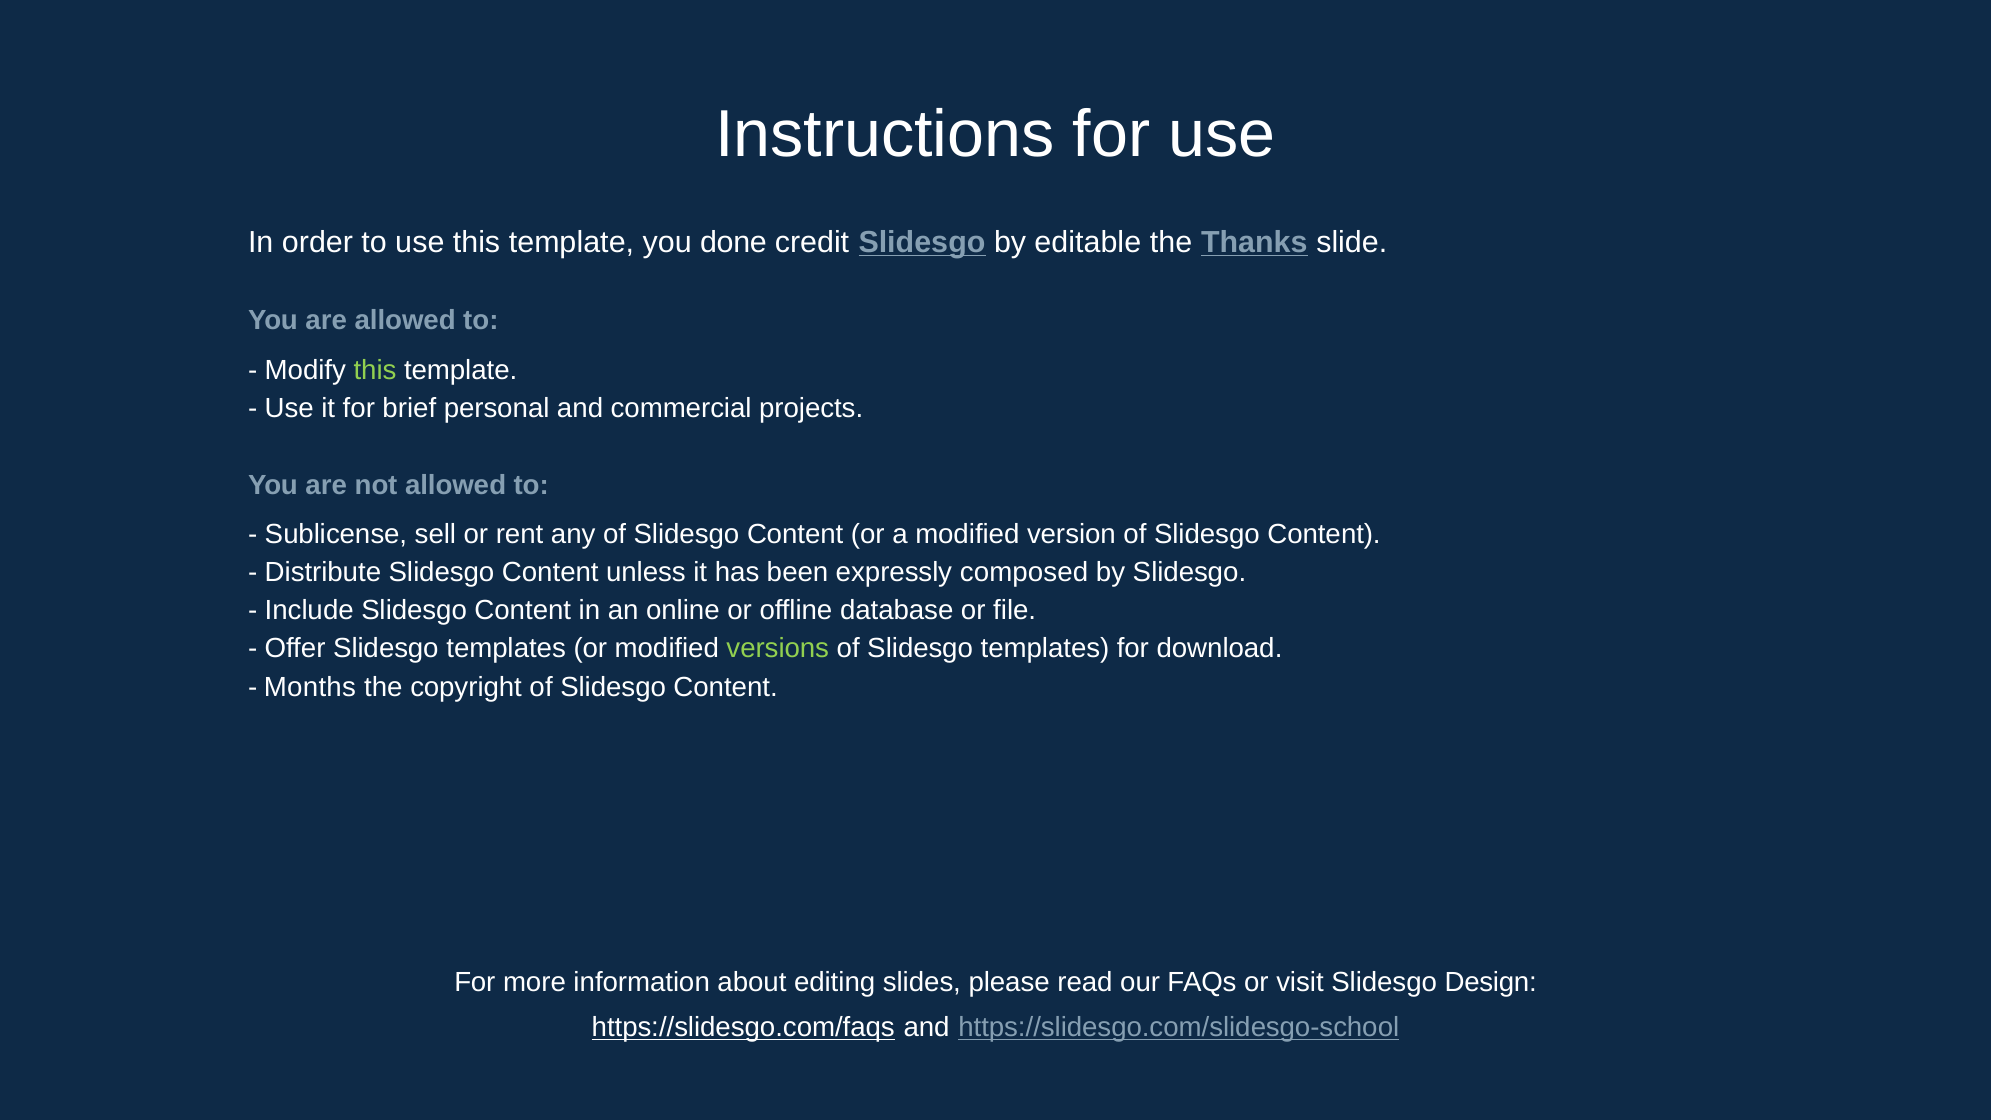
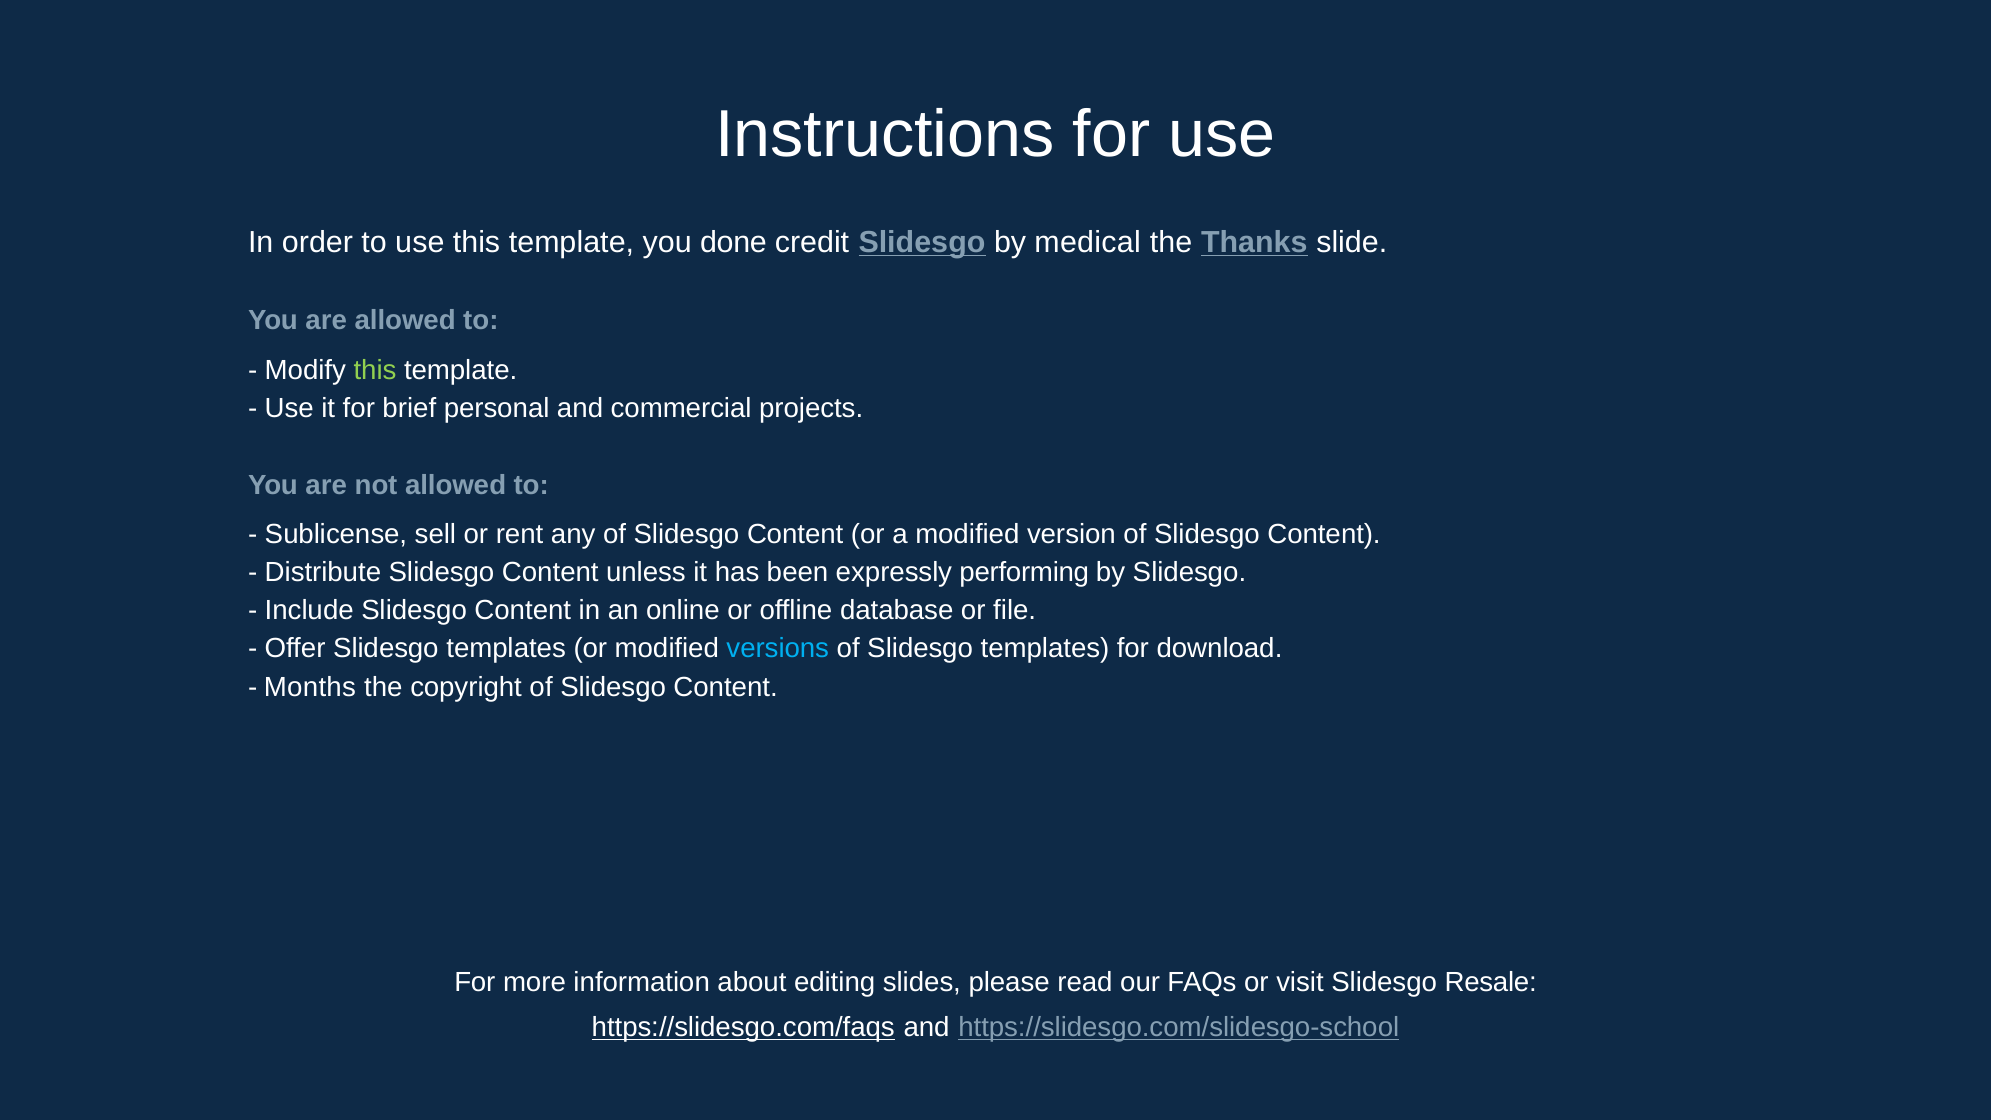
editable: editable -> medical
composed: composed -> performing
versions colour: light green -> light blue
Design: Design -> Resale
